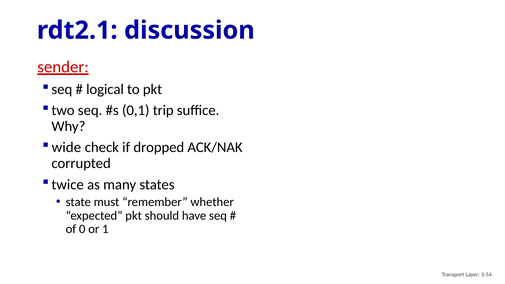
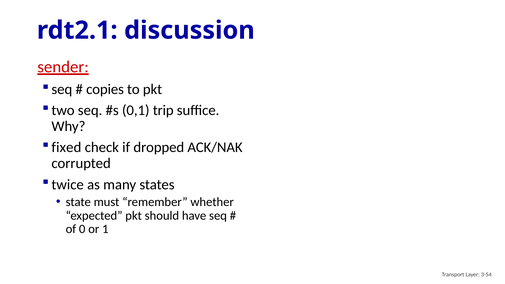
logical: logical -> copies
wide: wide -> fixed
